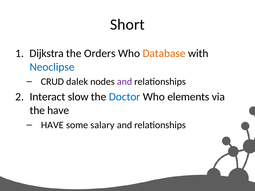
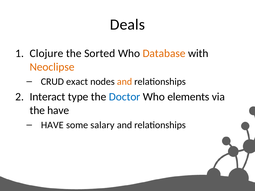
Short: Short -> Deals
Dijkstra: Dijkstra -> Clojure
Orders: Orders -> Sorted
Neoclipse colour: blue -> orange
dalek: dalek -> exact
and at (124, 82) colour: purple -> orange
slow: slow -> type
